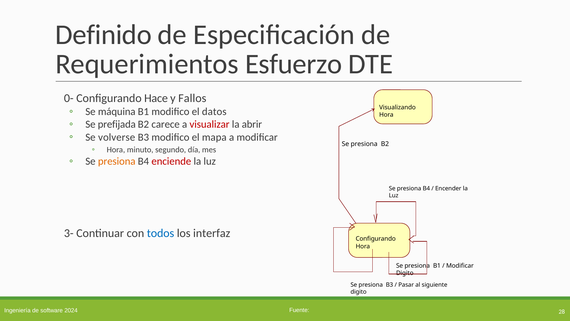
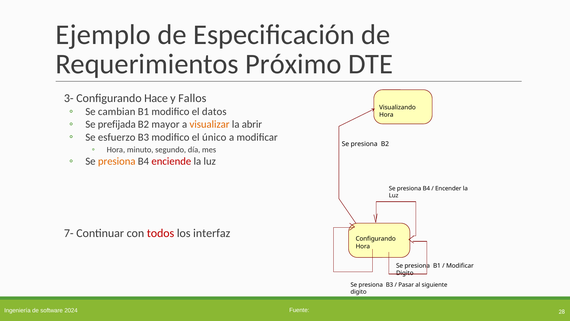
Definido: Definido -> Ejemplo
Esfuerzo: Esfuerzo -> Próximo
0-: 0- -> 3-
máquina: máquina -> cambian
carece: carece -> mayor
visualizar colour: red -> orange
volverse: volverse -> esfuerzo
mapa: mapa -> único
3-: 3- -> 7-
todos colour: blue -> red
